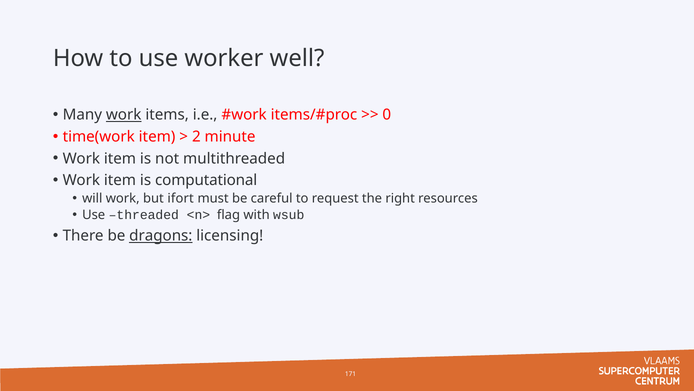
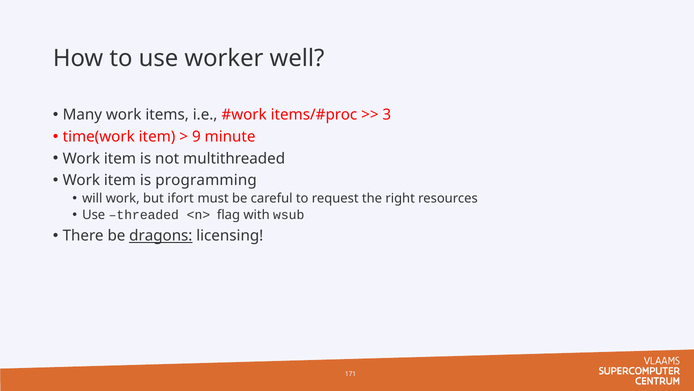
work at (124, 115) underline: present -> none
0: 0 -> 3
2: 2 -> 9
computational: computational -> programming
